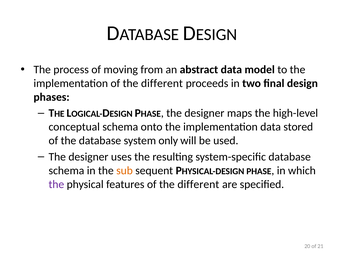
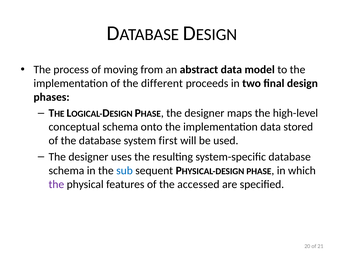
only: only -> first
sub colour: orange -> blue
features of the different: different -> accessed
